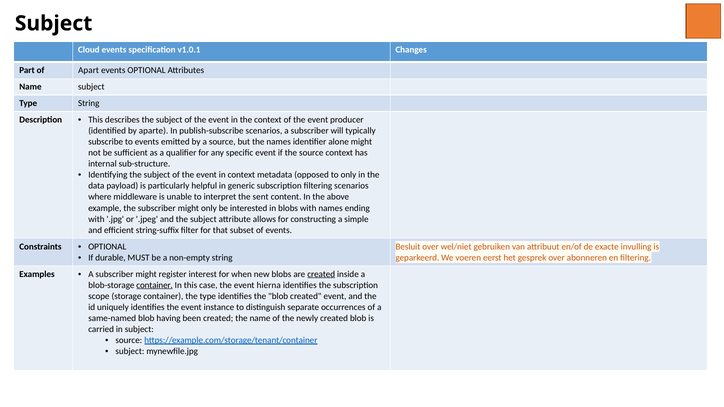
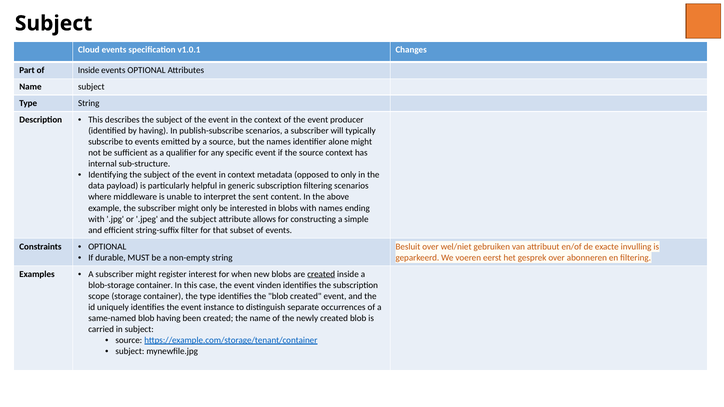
of Apart: Apart -> Inside
by aparte: aparte -> having
container at (155, 285) underline: present -> none
hierna: hierna -> vinden
